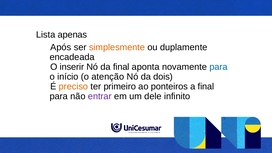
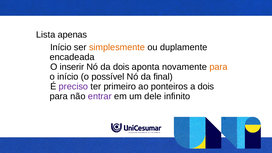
Após at (61, 47): Após -> Início
da final: final -> dois
para at (218, 67) colour: blue -> orange
atenção: atenção -> possível
dois: dois -> final
preciso colour: orange -> purple
a final: final -> dois
